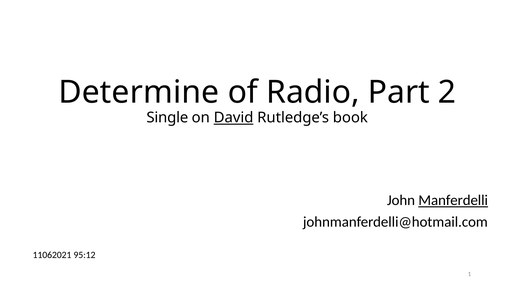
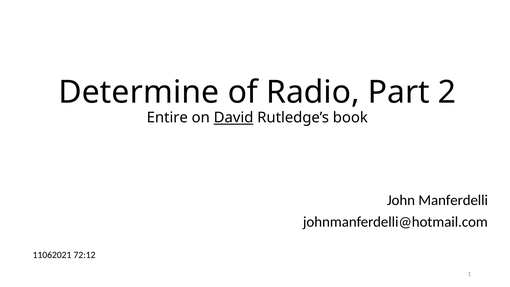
Single: Single -> Entire
Manferdelli underline: present -> none
95:12: 95:12 -> 72:12
